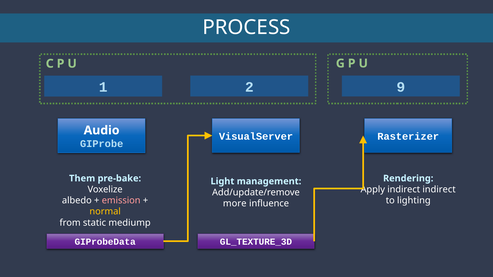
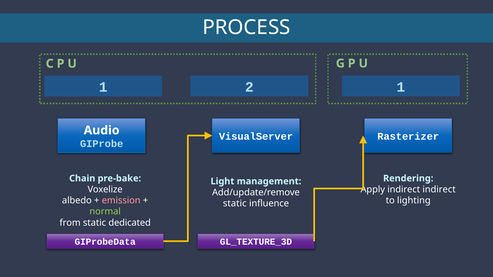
1 9: 9 -> 1
Them: Them -> Chain
more at (235, 204): more -> static
normal colour: yellow -> light green
mediump: mediump -> dedicated
